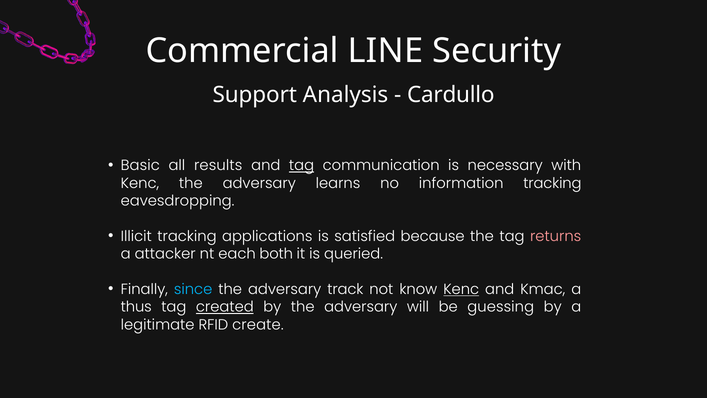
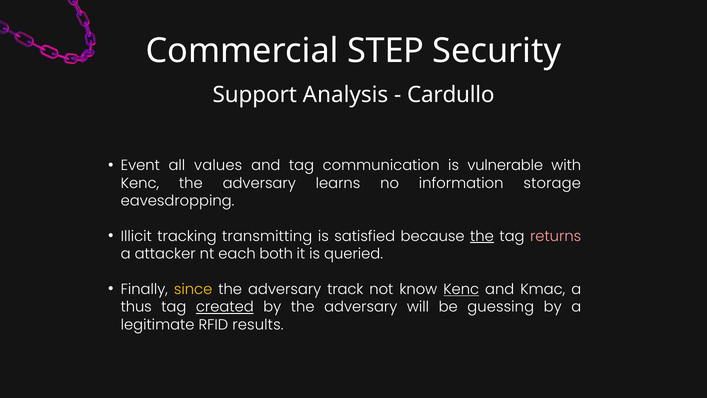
LINE: LINE -> STEP
Basic: Basic -> Event
results: results -> values
tag at (302, 165) underline: present -> none
necessary: necessary -> vulnerable
information tracking: tracking -> storage
applications: applications -> transmitting
the at (482, 236) underline: none -> present
since colour: light blue -> yellow
create: create -> results
